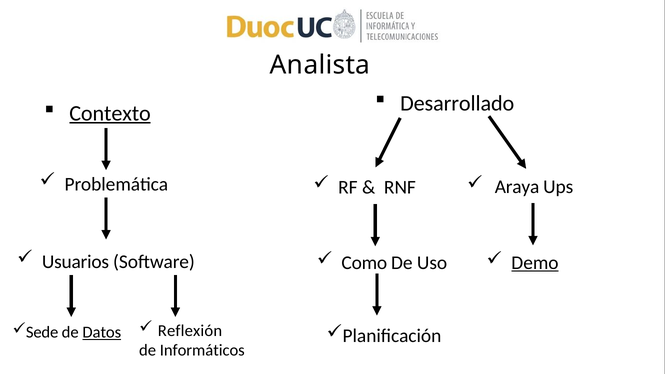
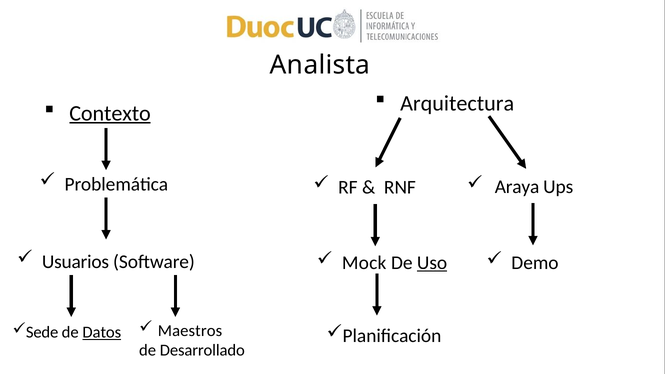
Desarrollado: Desarrollado -> Arquitectura
Como: Como -> Mock
Uso underline: none -> present
Demo underline: present -> none
Reflexión: Reflexión -> Maestros
Informáticos: Informáticos -> Desarrollado
